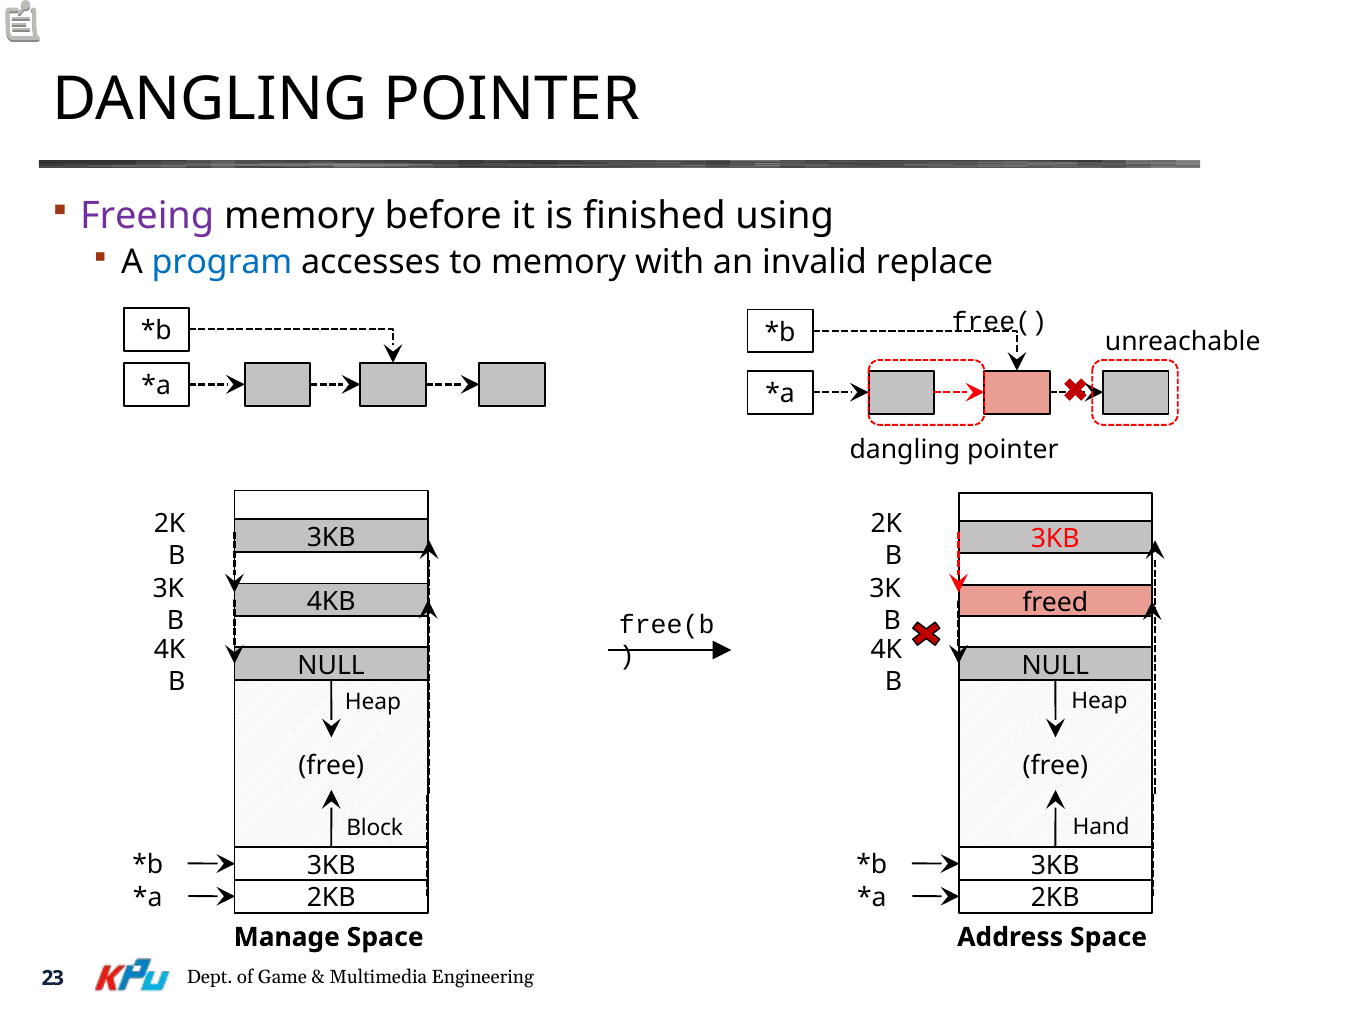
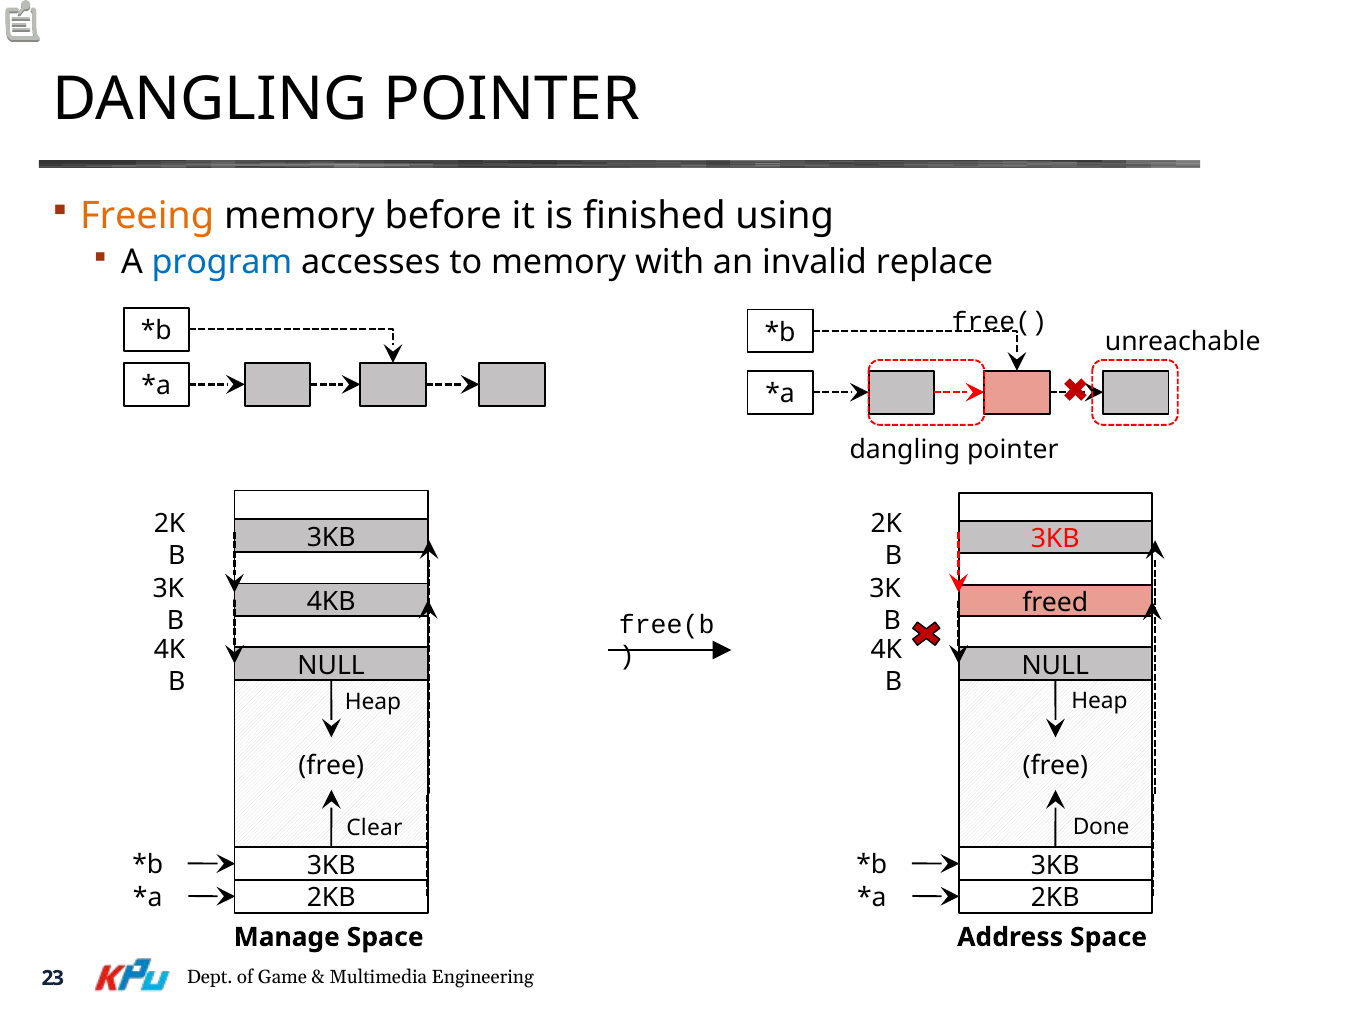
Freeing colour: purple -> orange
Hand: Hand -> Done
Block: Block -> Clear
